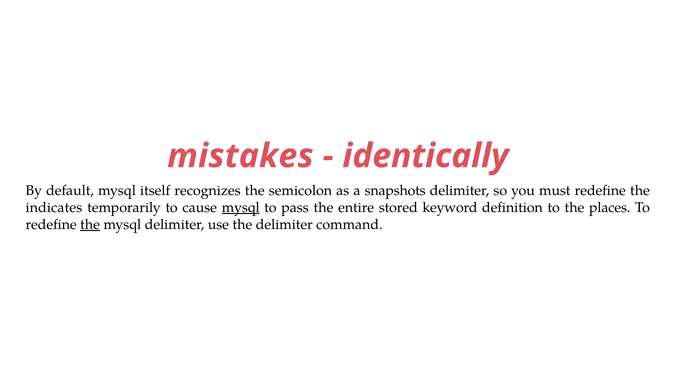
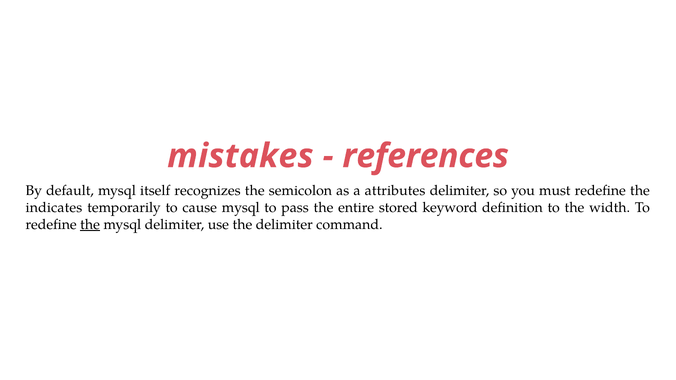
identically: identically -> references
snapshots: snapshots -> attributes
mysql at (241, 208) underline: present -> none
places: places -> width
